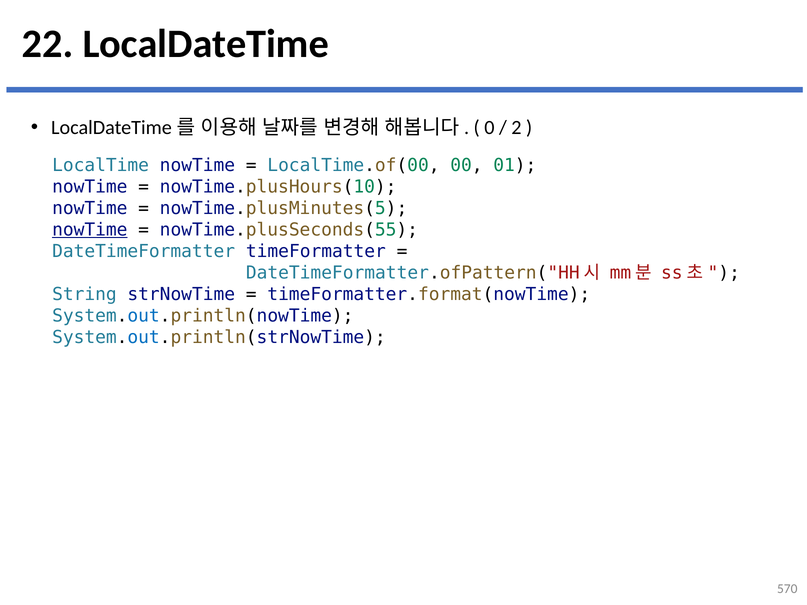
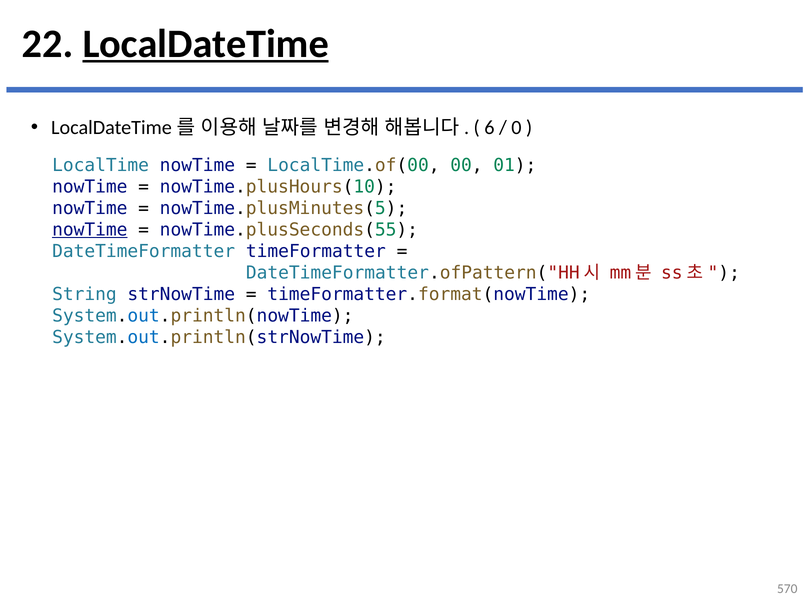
LocalDateTime underline: none -> present
0: 0 -> 6
2: 2 -> 0
